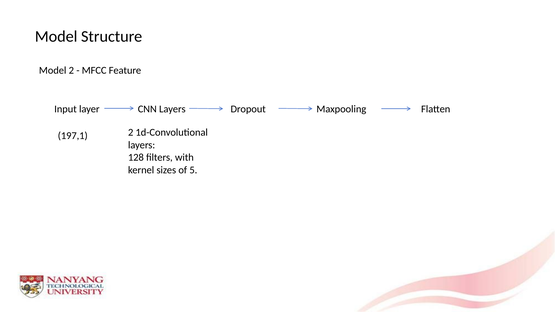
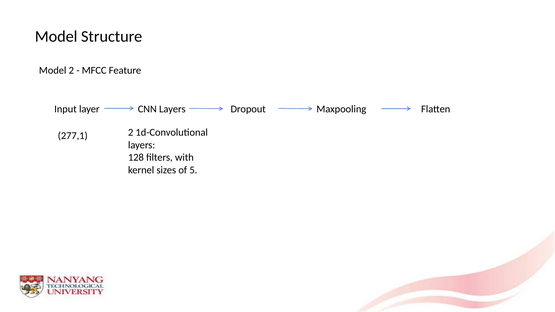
197,1: 197,1 -> 277,1
